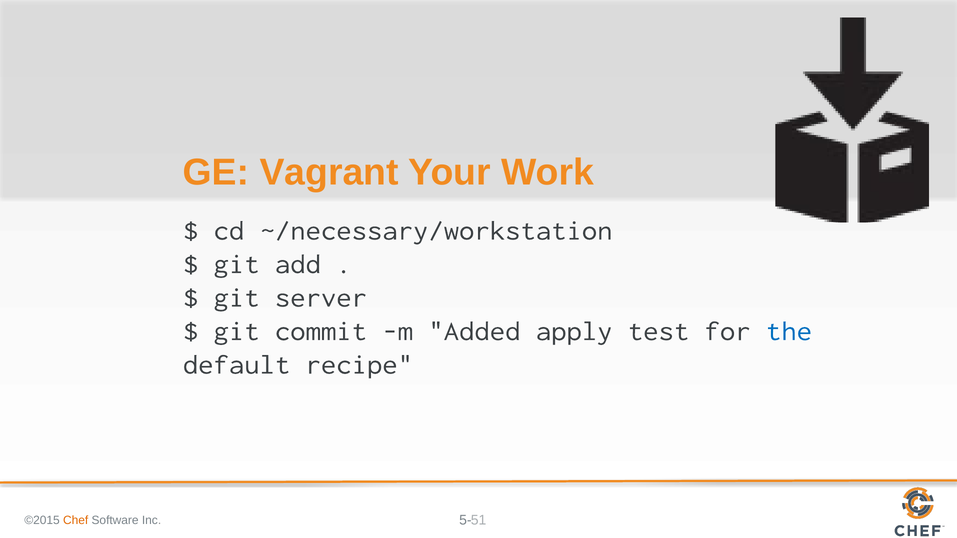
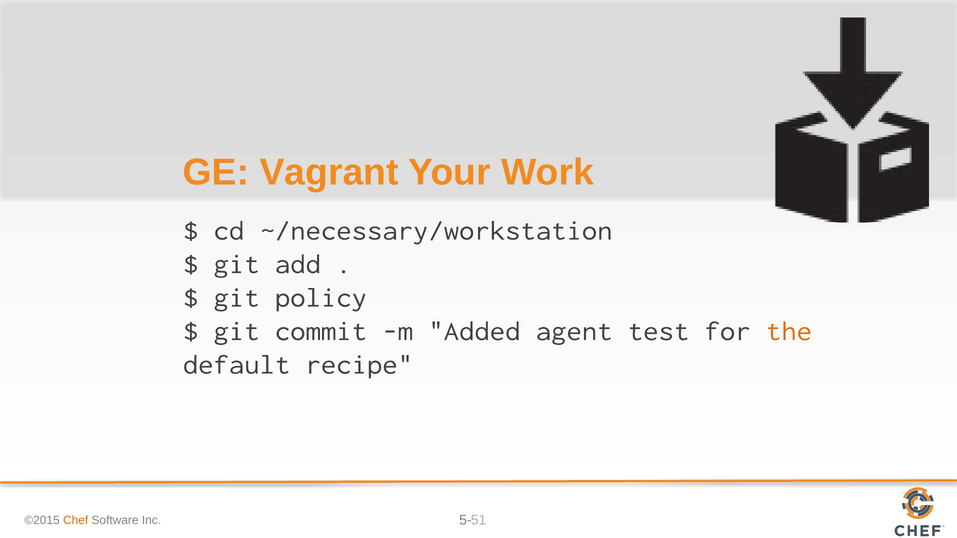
server: server -> policy
apply: apply -> agent
the colour: blue -> orange
